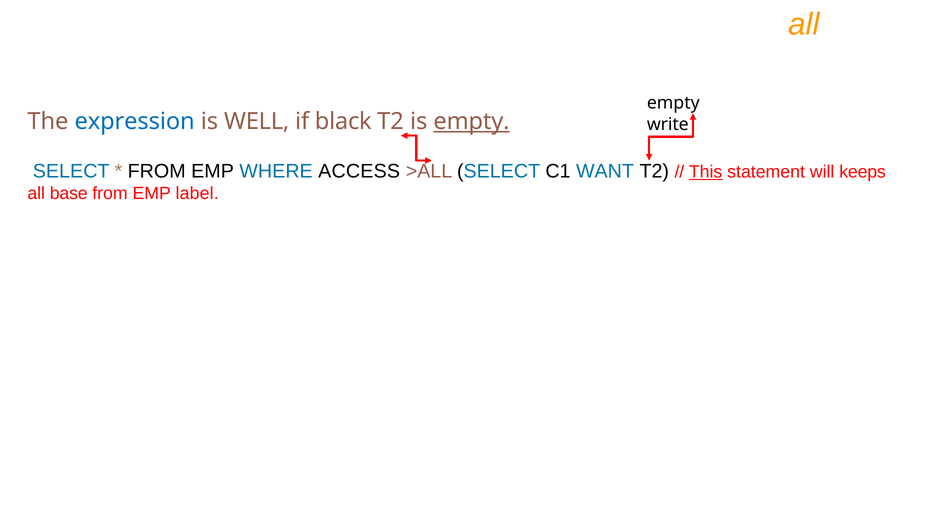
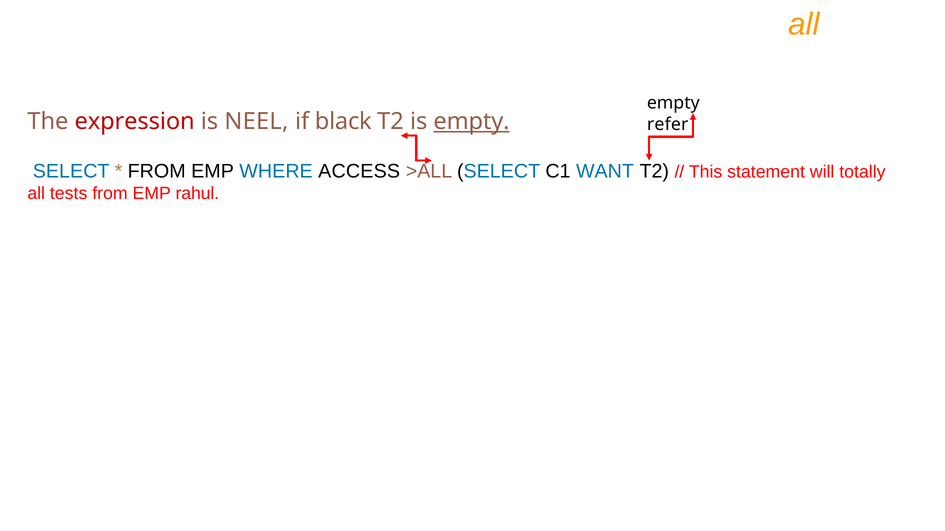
expression colour: blue -> red
WELL: WELL -> NEEL
write: write -> refer
This underline: present -> none
keeps: keeps -> totally
base: base -> tests
label: label -> rahul
